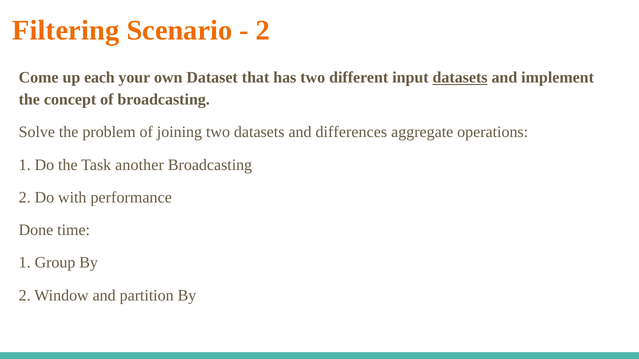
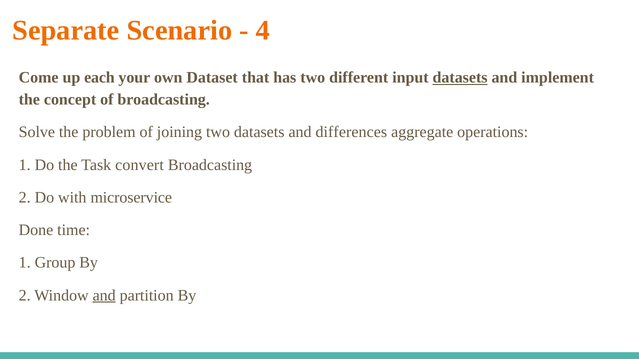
Filtering: Filtering -> Separate
2 at (263, 31): 2 -> 4
another: another -> convert
performance: performance -> microservice
and at (104, 296) underline: none -> present
